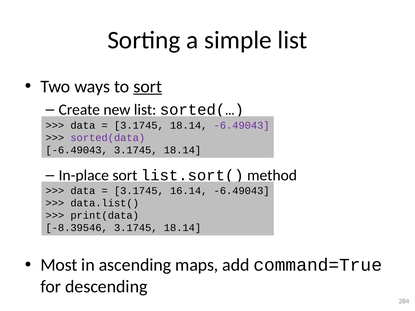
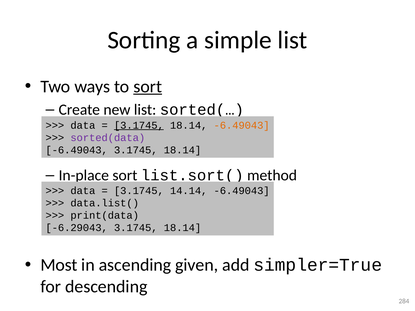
3.1745 at (139, 125) underline: none -> present
-6.49043 at (242, 125) colour: purple -> orange
16.14: 16.14 -> 14.14
-8.39546: -8.39546 -> -6.29043
maps: maps -> given
command=True: command=True -> simpler=True
